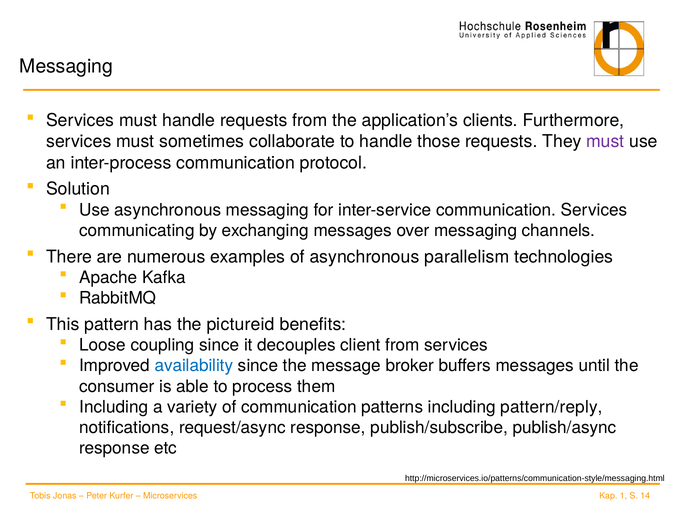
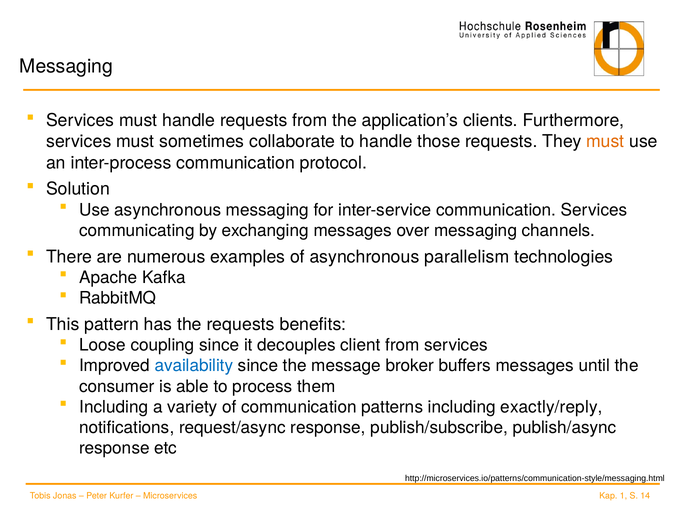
must at (605, 142) colour: purple -> orange
the pictureid: pictureid -> requests
pattern/reply: pattern/reply -> exactly/reply
